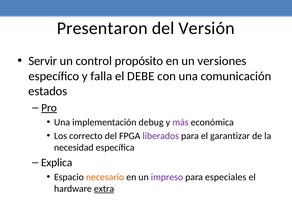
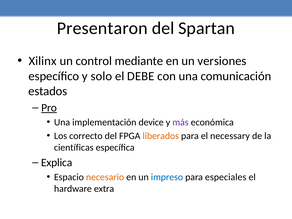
Versión: Versión -> Spartan
Servir: Servir -> Xilinx
propósito: propósito -> mediante
falla: falla -> solo
debug: debug -> device
liberados colour: purple -> orange
garantizar: garantizar -> necessary
necesidad: necesidad -> científicas
impreso colour: purple -> blue
extra underline: present -> none
